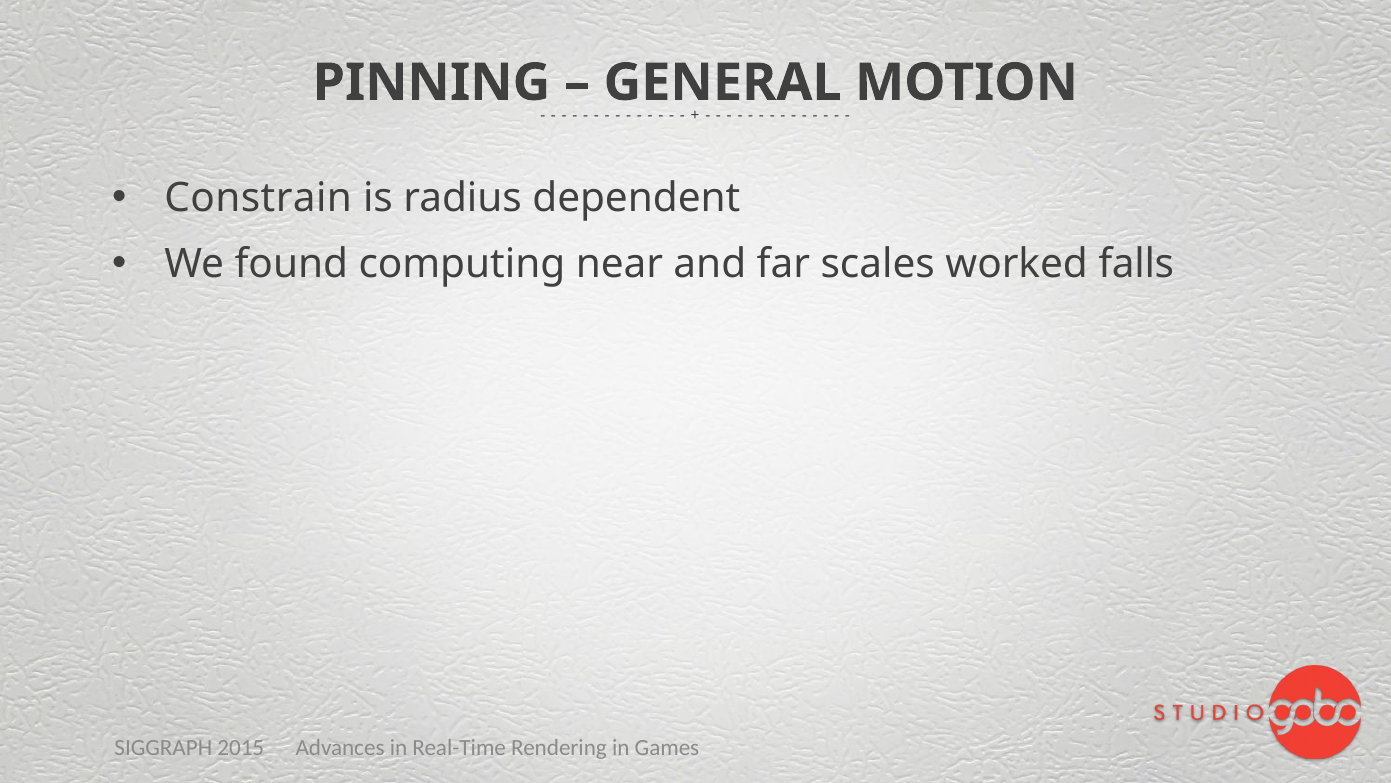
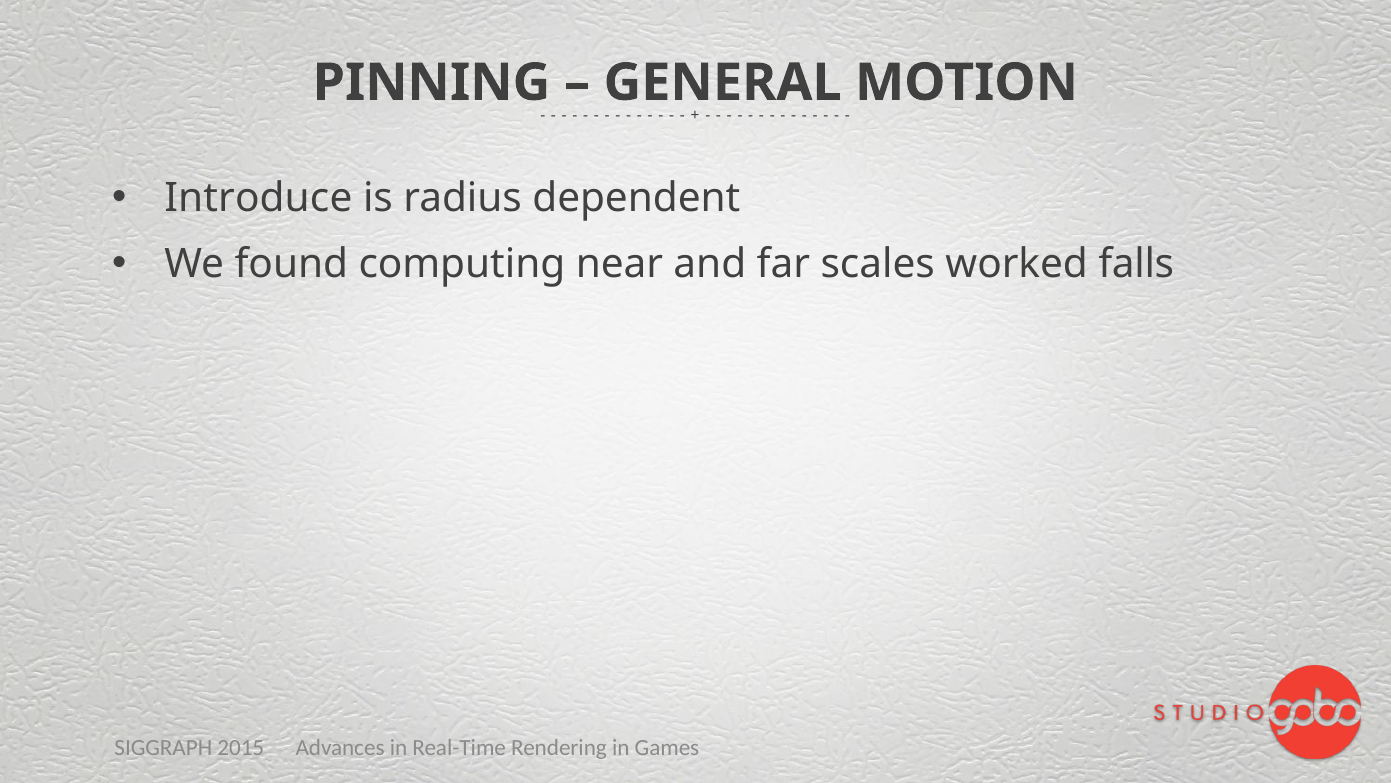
Constrain: Constrain -> Introduce
